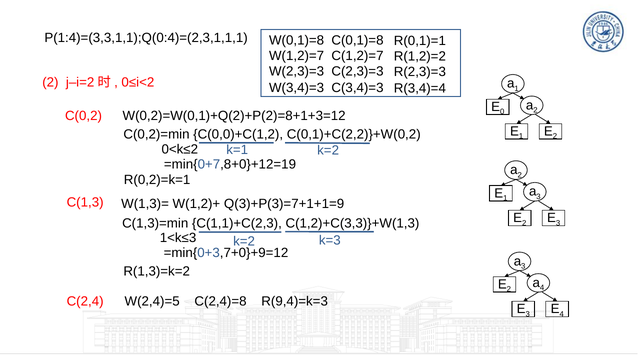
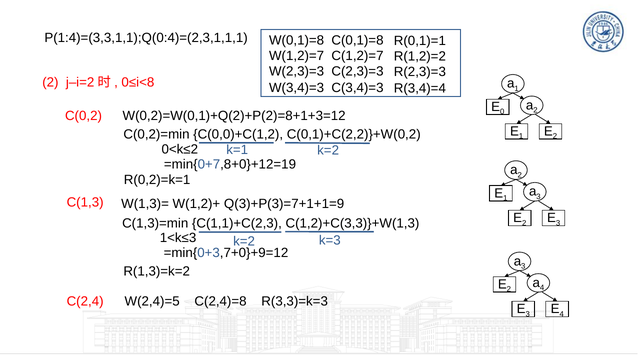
0≤i<2: 0≤i<2 -> 0≤i<8
R(9,4)=k=3: R(9,4)=k=3 -> R(3,3)=k=3
